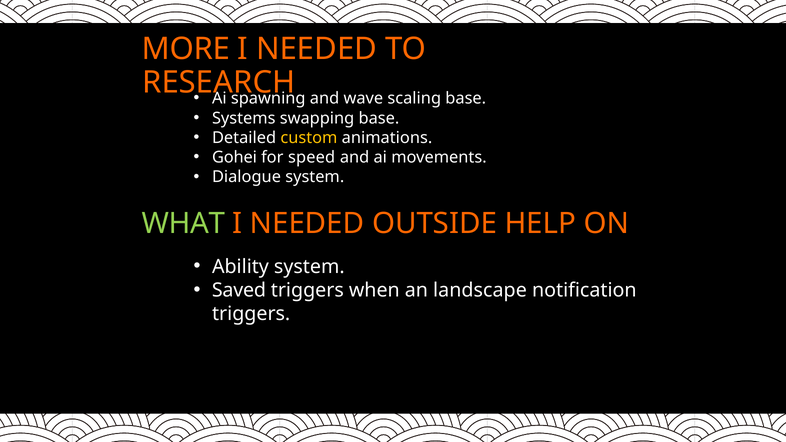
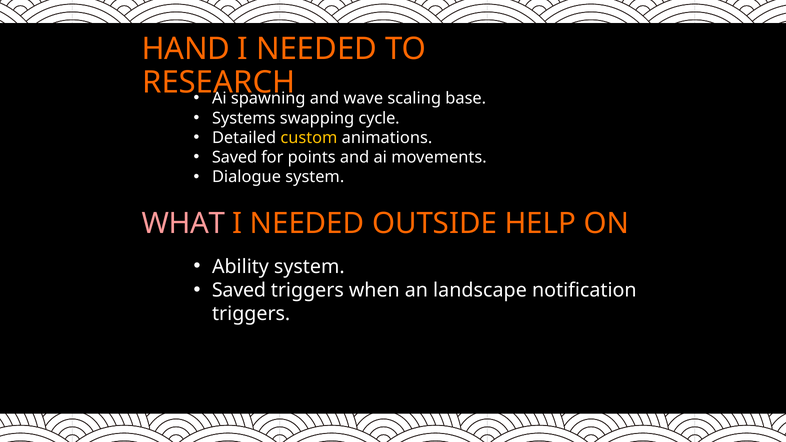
MORE: MORE -> HAND
swapping base: base -> cycle
Gohei at (234, 157): Gohei -> Saved
speed: speed -> points
WHAT colour: light green -> pink
